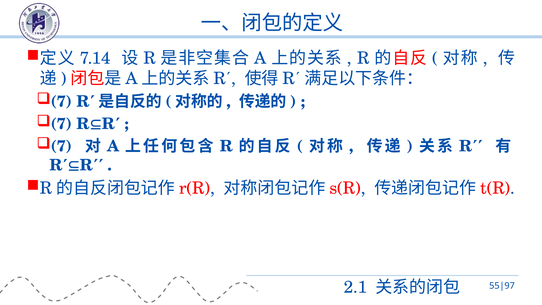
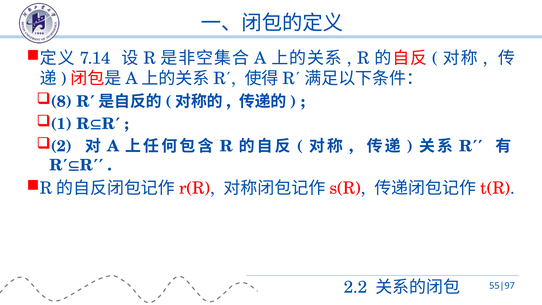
7 at (61, 101): 7 -> 8
7 at (61, 124): 7 -> 1
7 at (61, 146): 7 -> 2
2.1: 2.1 -> 2.2
